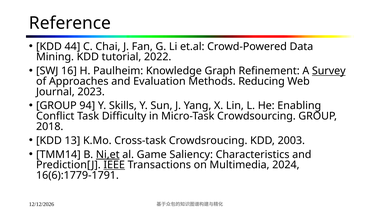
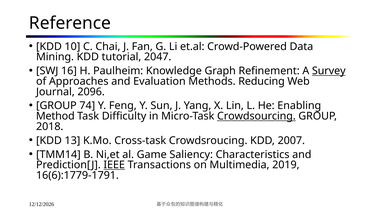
44: 44 -> 10
2022: 2022 -> 2047
2023: 2023 -> 2096
94: 94 -> 74
Skills: Skills -> Feng
Conflict: Conflict -> Method
Crowdsourcing underline: none -> present
2003: 2003 -> 2007
Ni,et underline: present -> none
2024: 2024 -> 2019
